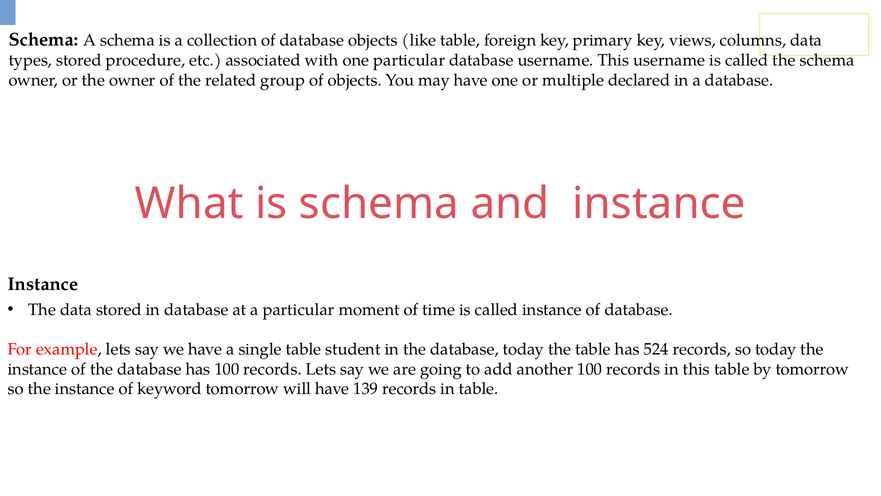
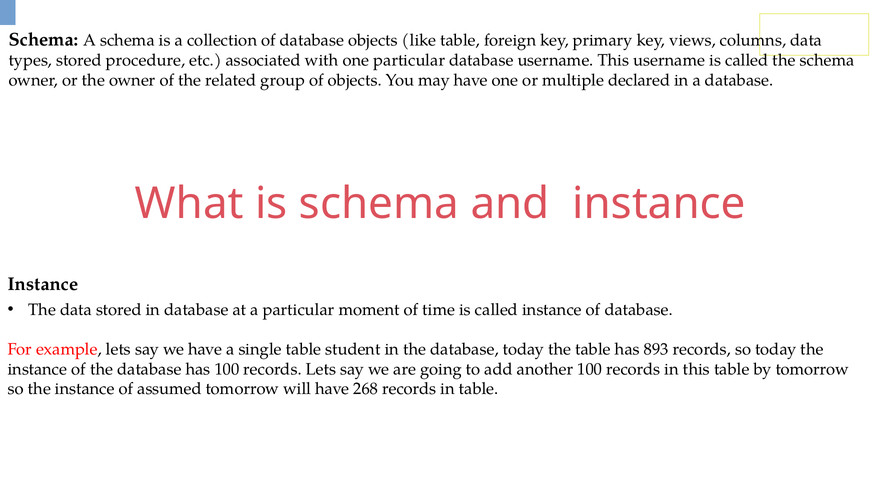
524: 524 -> 893
keyword: keyword -> assumed
139: 139 -> 268
